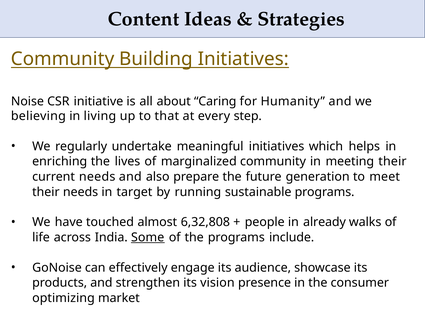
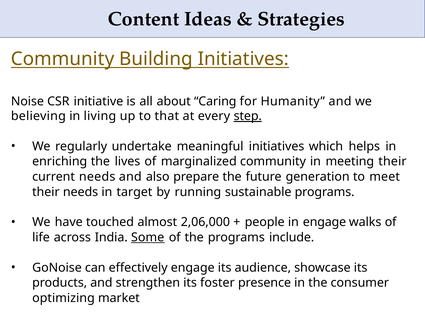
step underline: none -> present
6,32,808: 6,32,808 -> 2,06,000
in already: already -> engage
vision: vision -> foster
